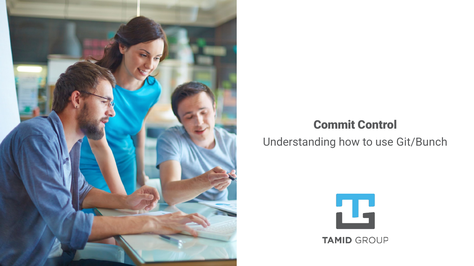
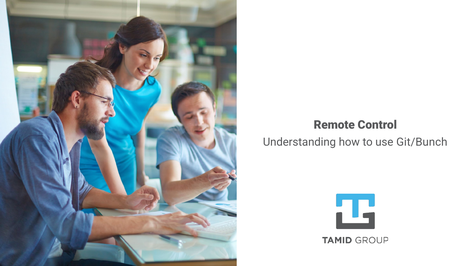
Commit: Commit -> Remote
